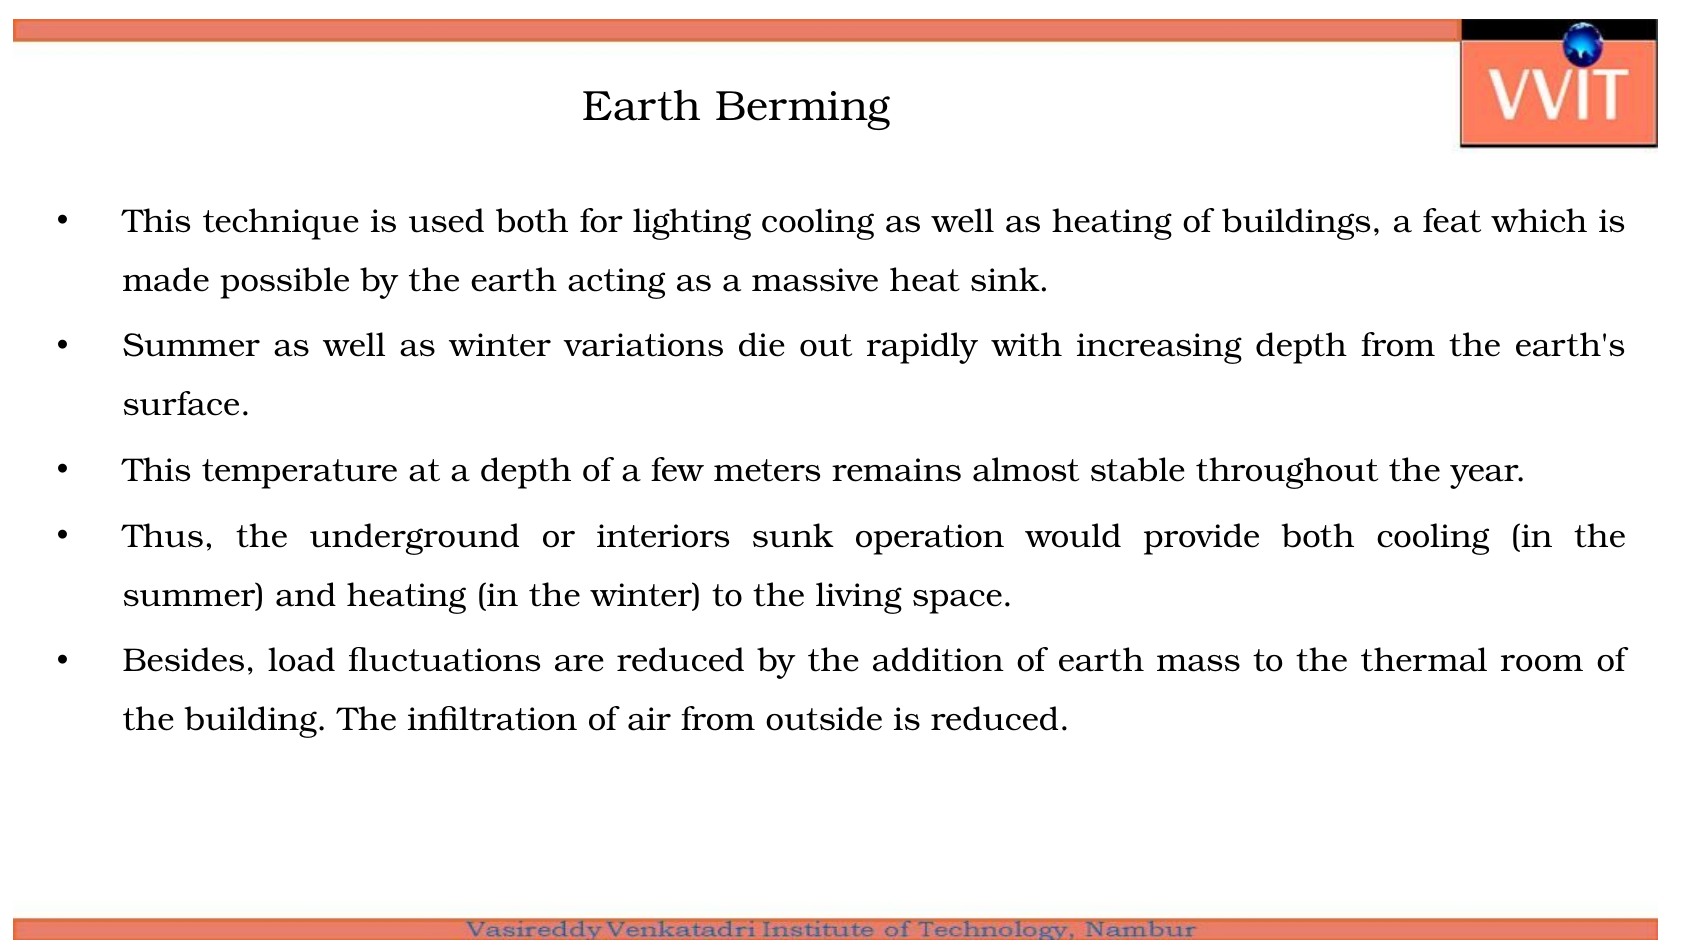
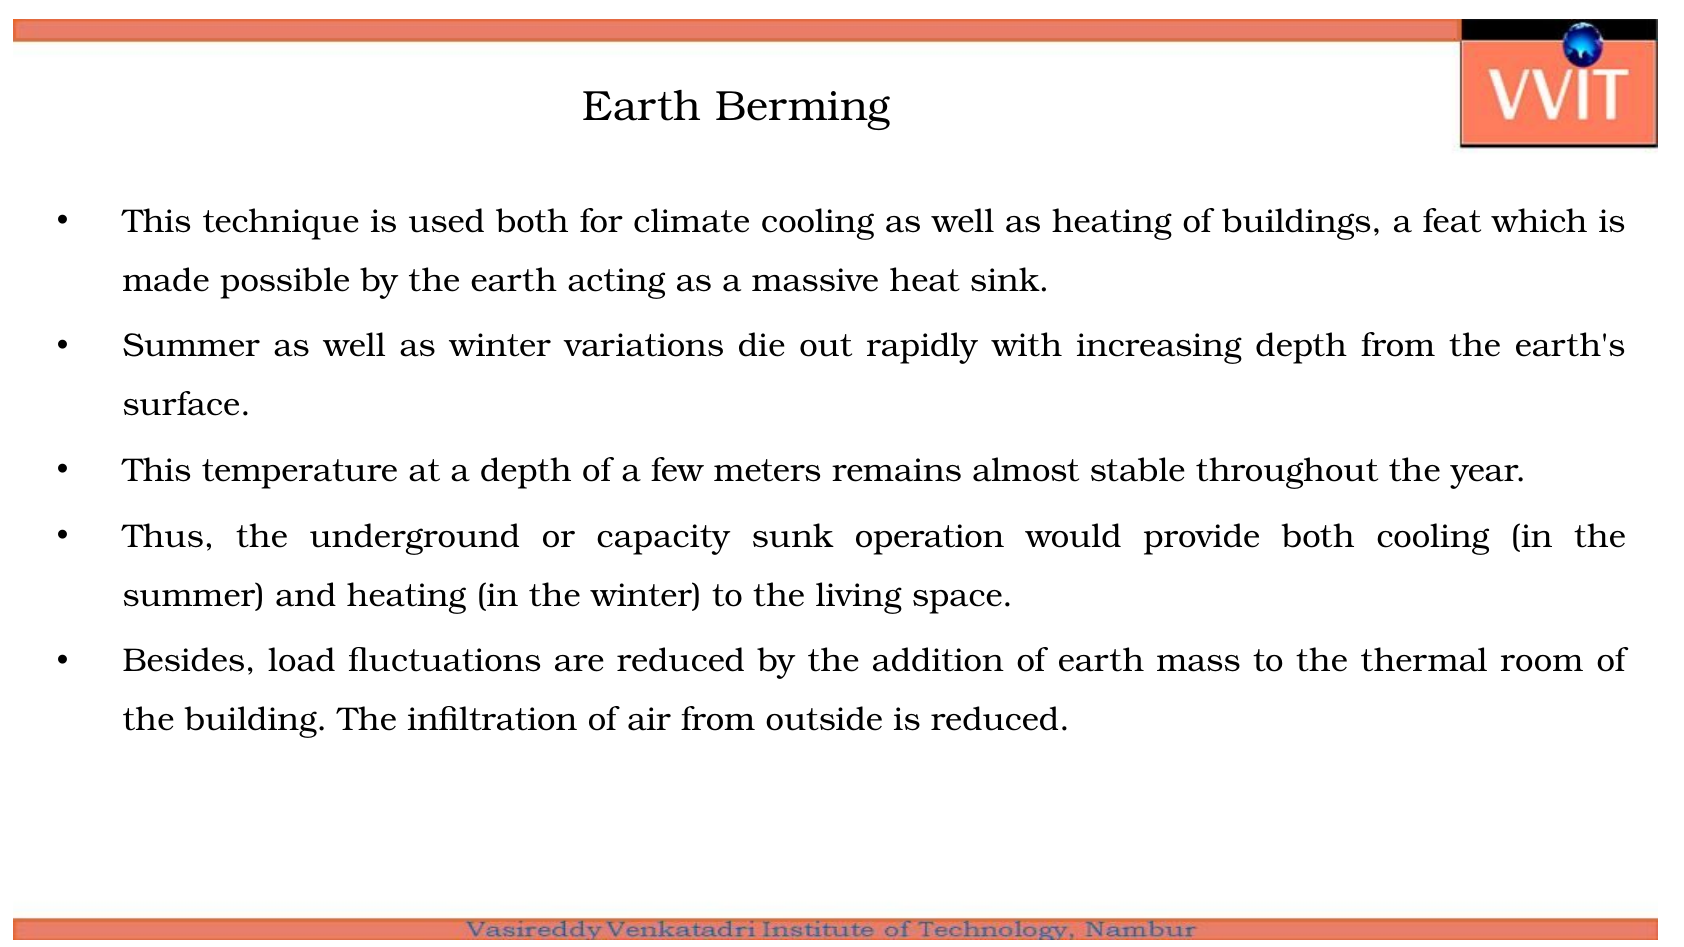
lighting: lighting -> climate
interiors: interiors -> capacity
